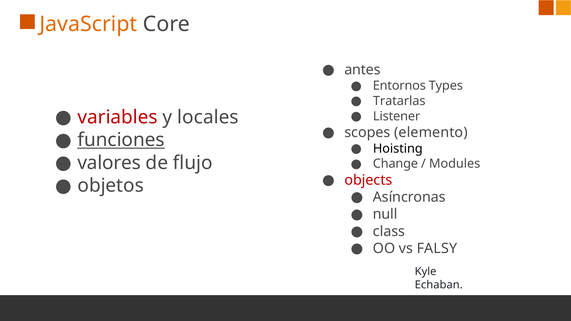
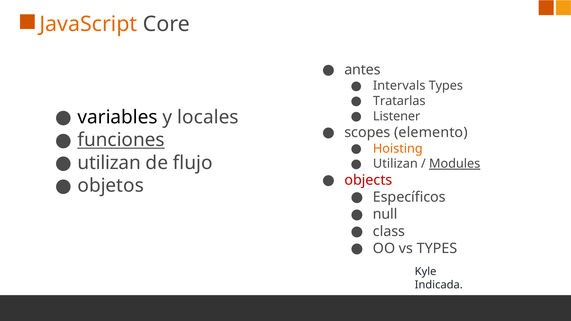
Entornos: Entornos -> Intervals
variables colour: red -> black
Hoisting colour: black -> orange
valores at (109, 163): valores -> utilizan
Change at (395, 164): Change -> Utilizan
Modules underline: none -> present
Asíncronas: Asíncronas -> Específicos
vs FALSY: FALSY -> TYPES
Echaban: Echaban -> Indicada
